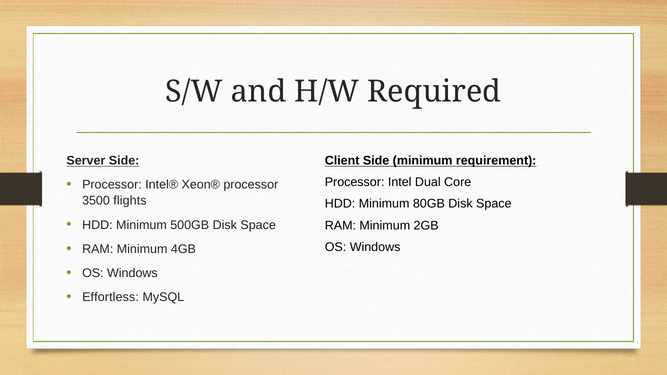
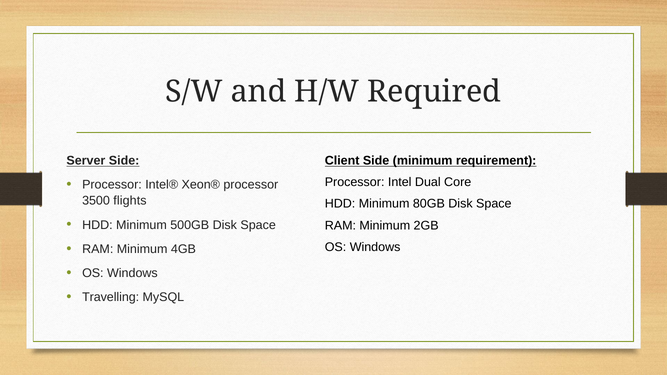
Effortless: Effortless -> Travelling
